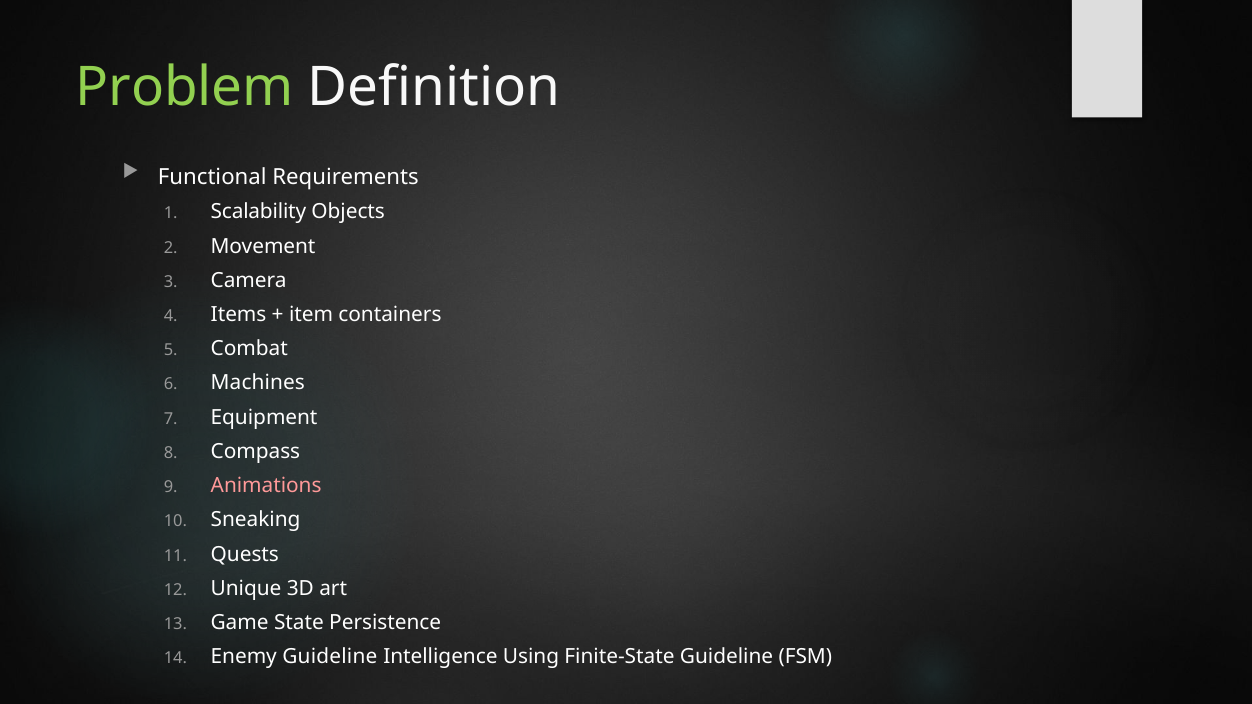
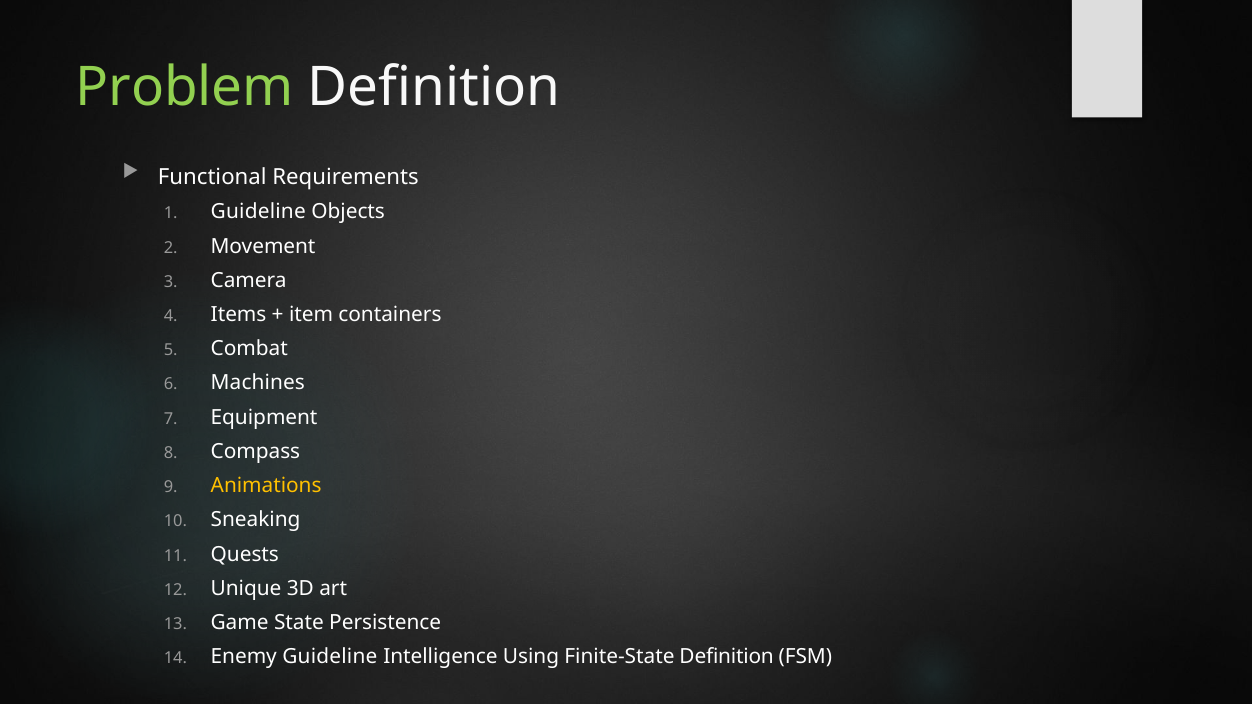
Scalability at (258, 212): Scalability -> Guideline
Animations colour: pink -> yellow
Finite-State Guideline: Guideline -> Definition
